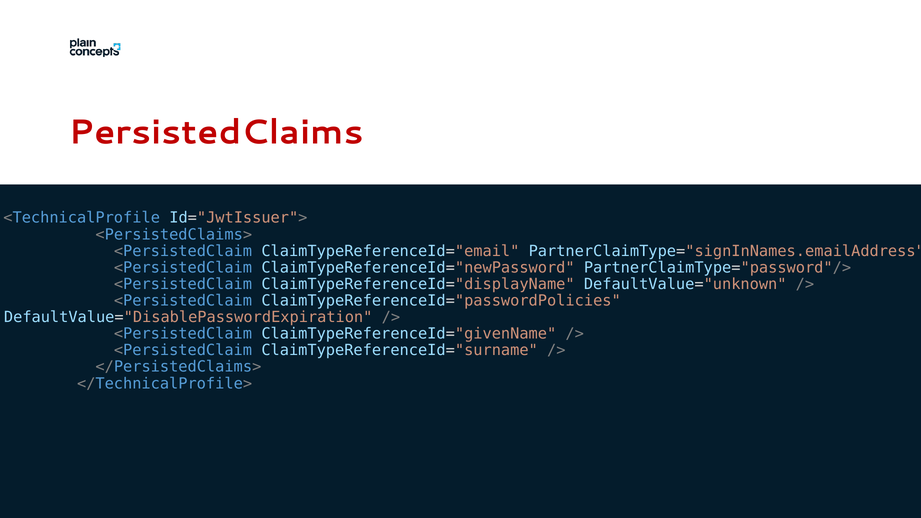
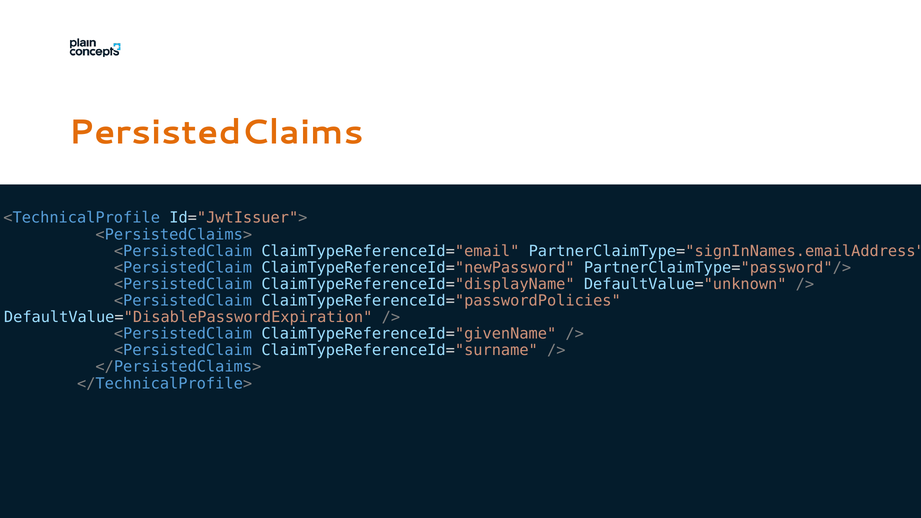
PersistedClaims colour: red -> orange
